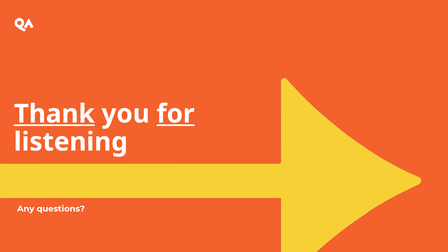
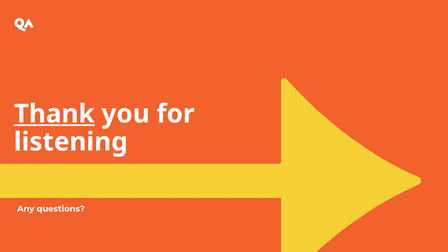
for underline: present -> none
